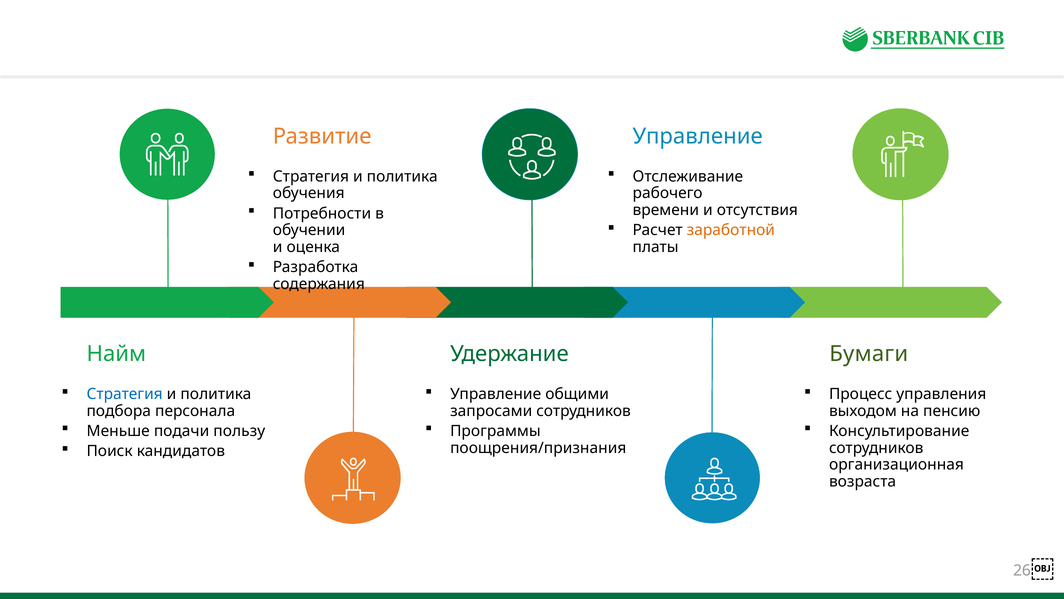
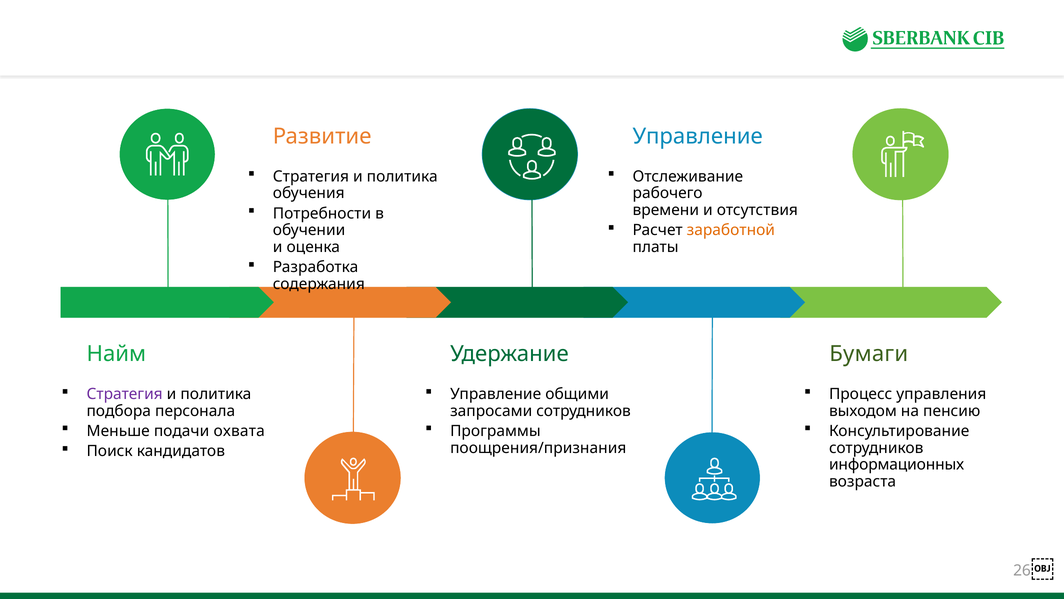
Стратегия at (125, 394) colour: blue -> purple
пользу: пользу -> охвата
организационная: организационная -> информационных
